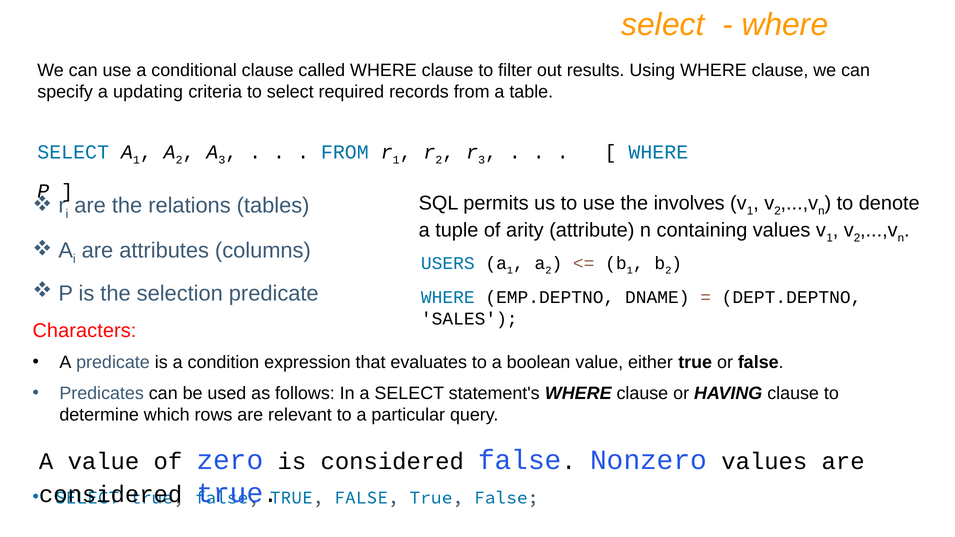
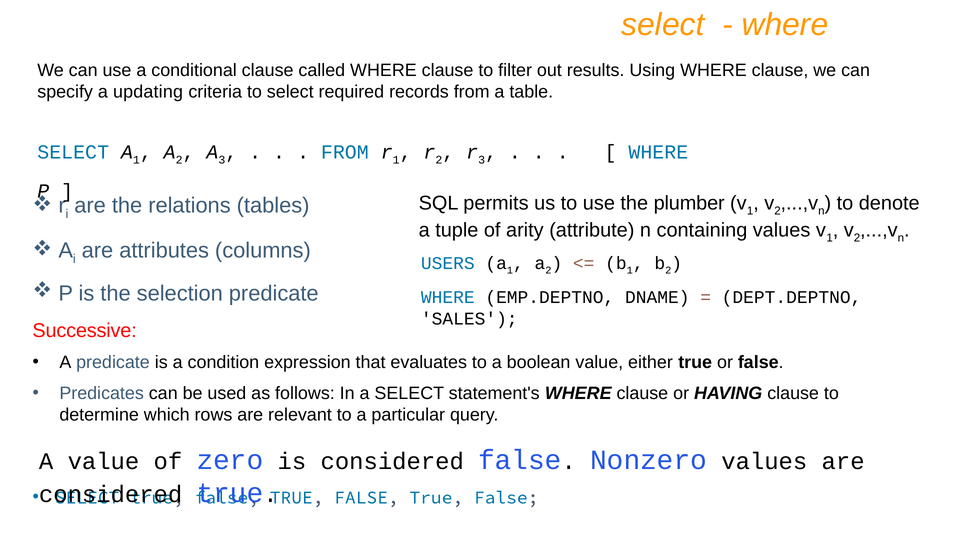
involves: involves -> plumber
Characters: Characters -> Successive
